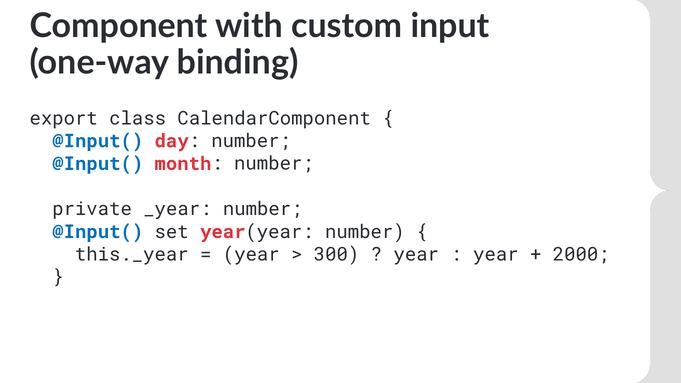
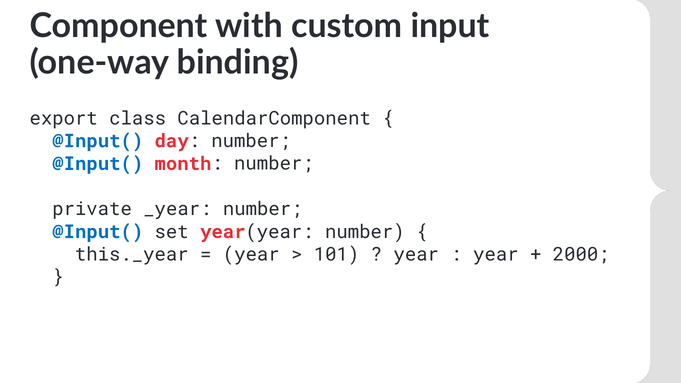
300: 300 -> 101
